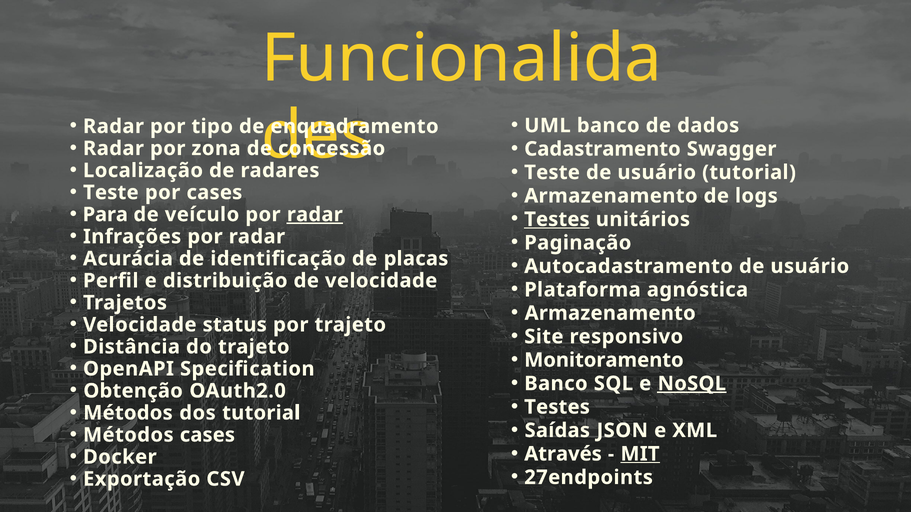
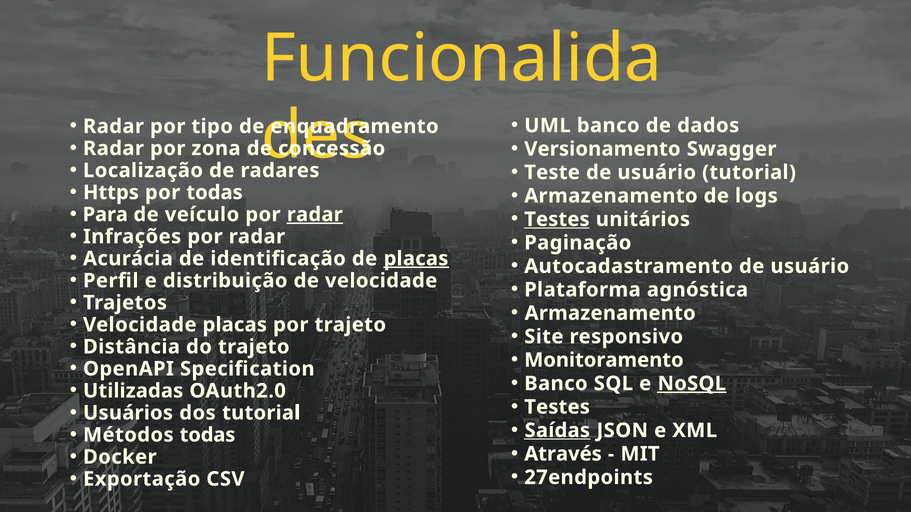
Cadastramento: Cadastramento -> Versionamento
Teste at (111, 193): Teste -> Https
por cases: cases -> todas
placas at (416, 259) underline: none -> present
Velocidade status: status -> placas
Obtenção: Obtenção -> Utilizadas
Métodos at (128, 413): Métodos -> Usuários
Saídas underline: none -> present
Métodos cases: cases -> todas
MIT underline: present -> none
